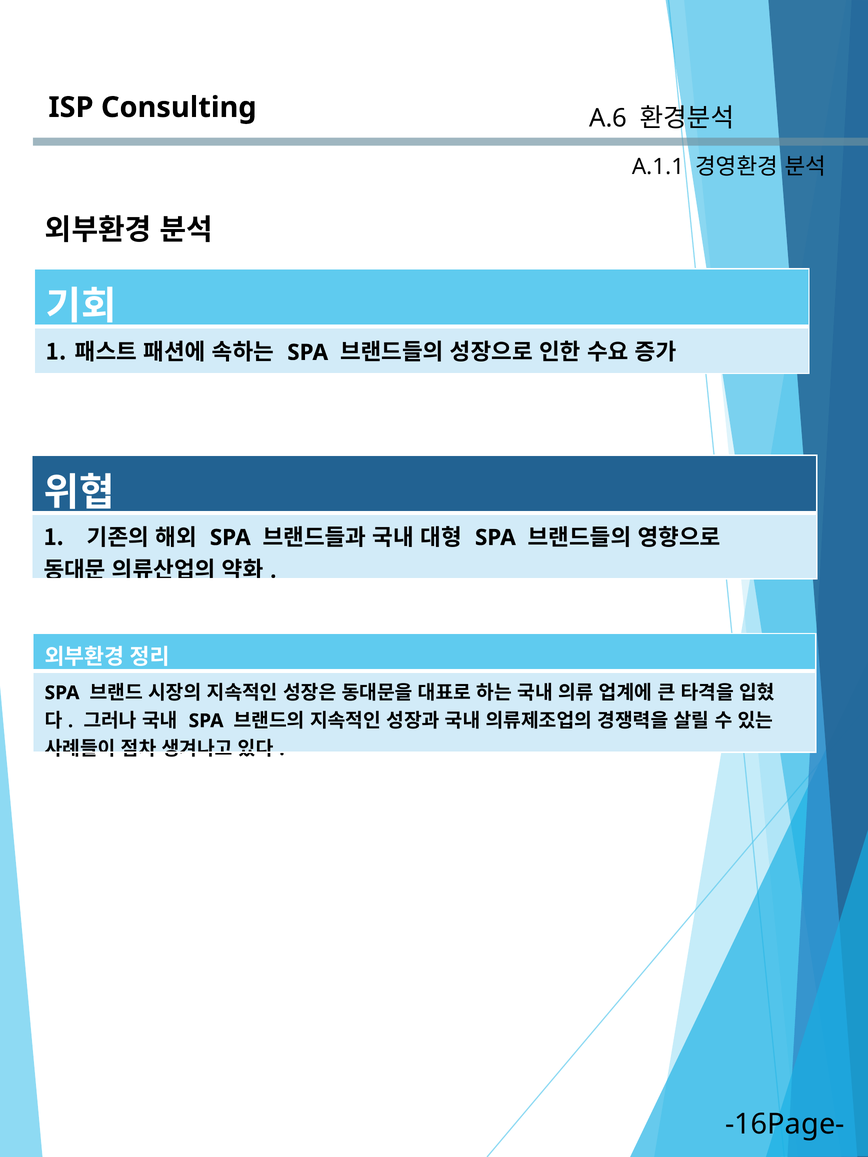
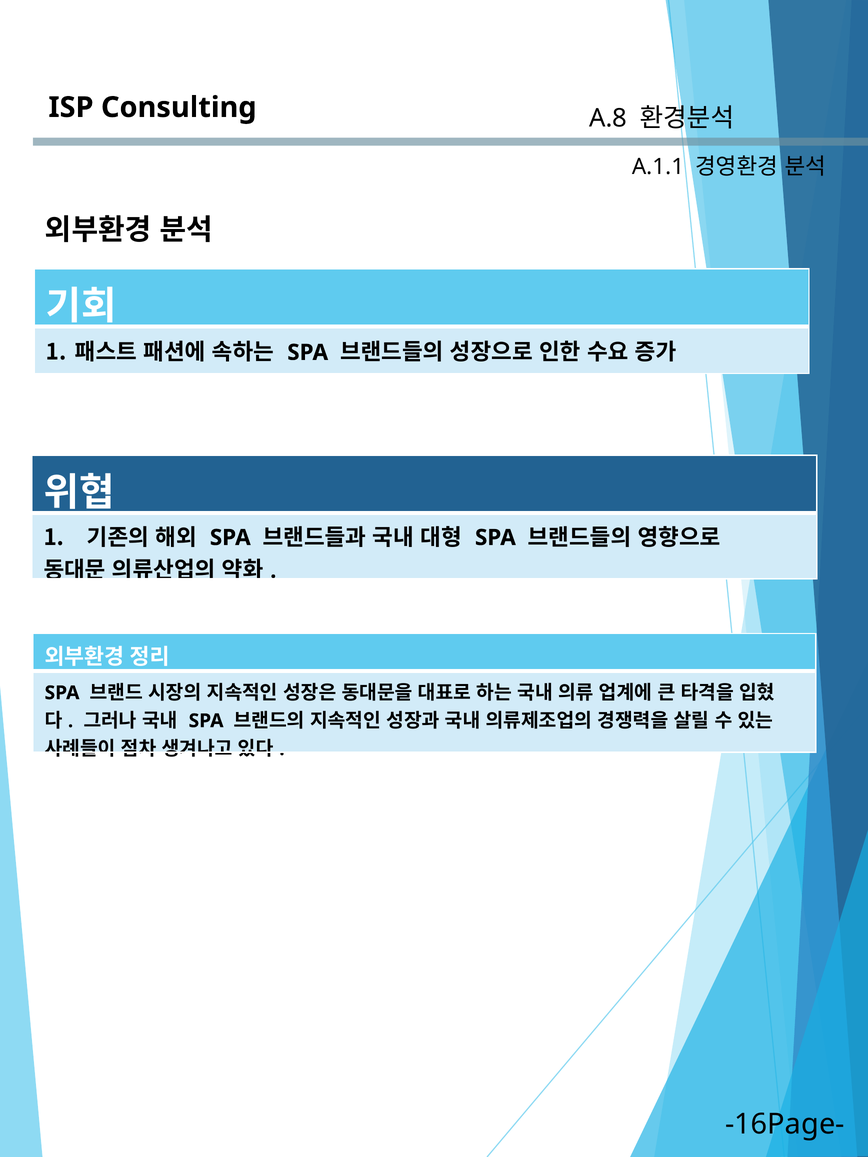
A.6: A.6 -> A.8
